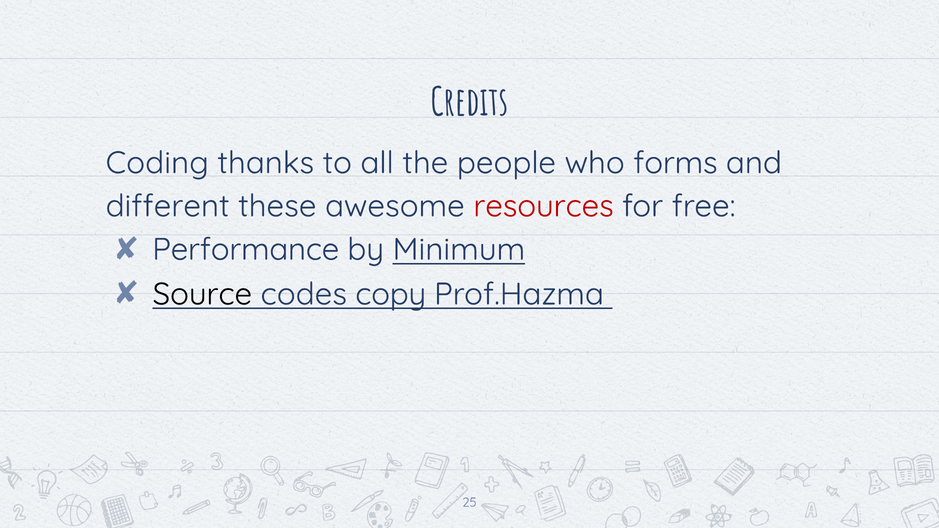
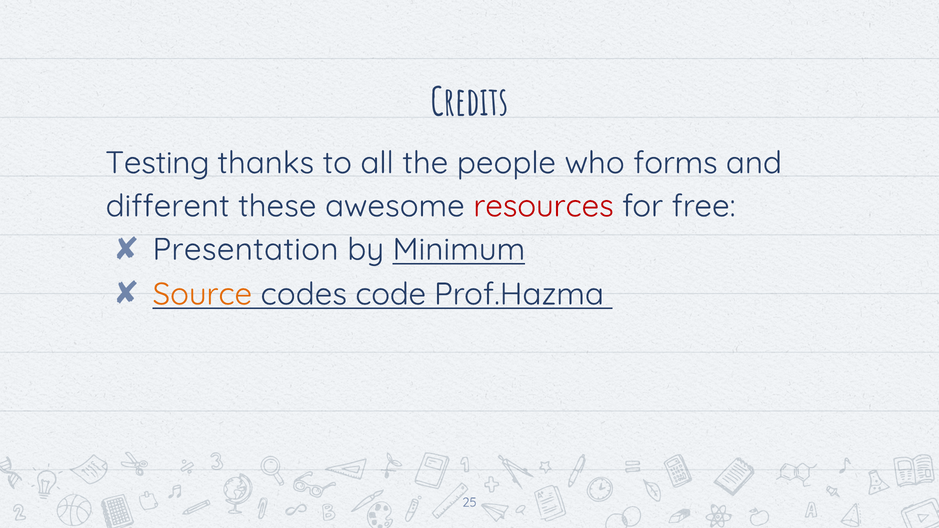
Coding: Coding -> Testing
Performance: Performance -> Presentation
Source colour: black -> orange
copy: copy -> code
